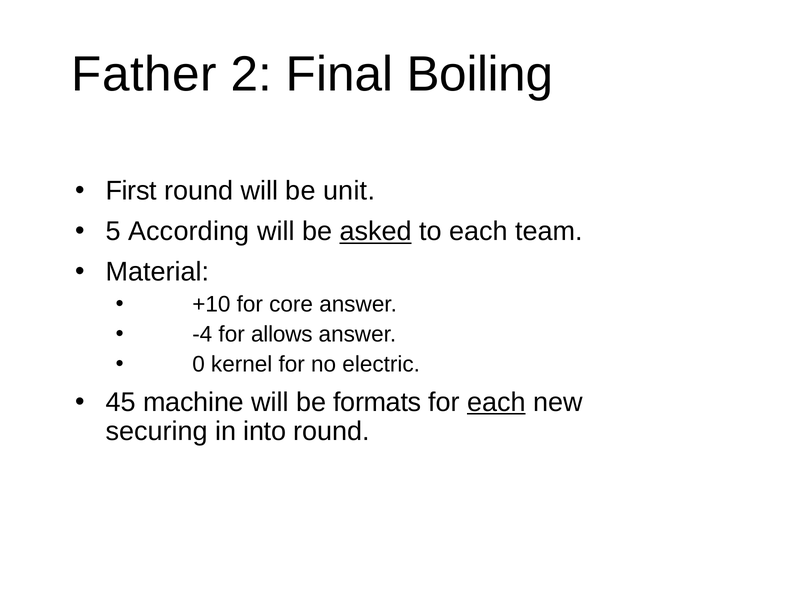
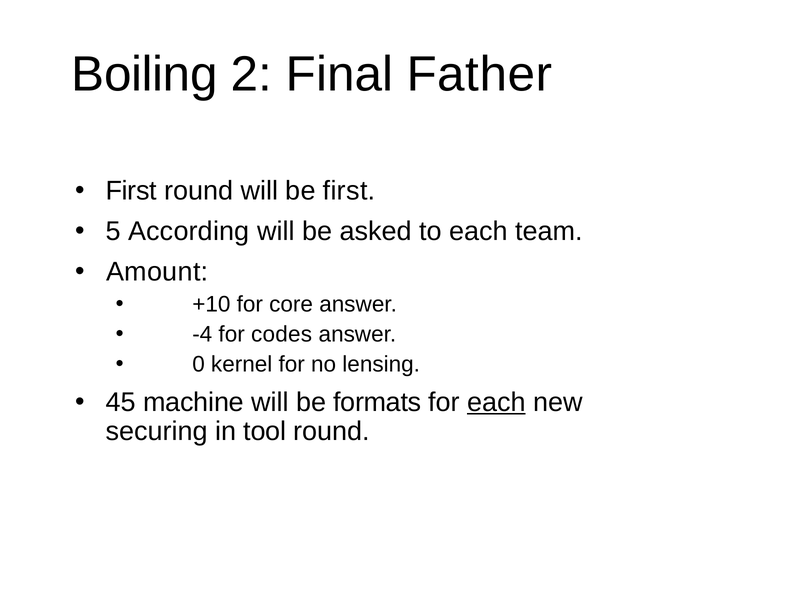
Father: Father -> Boiling
Boiling: Boiling -> Father
be unit: unit -> first
asked underline: present -> none
Material: Material -> Amount
allows: allows -> codes
electric: electric -> lensing
into: into -> tool
